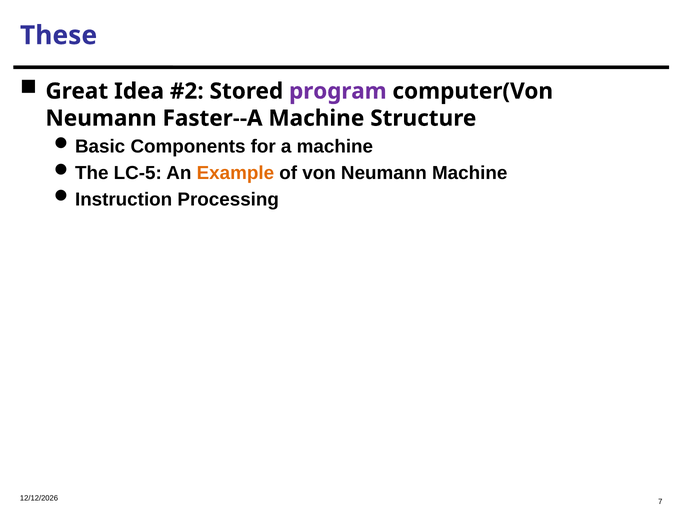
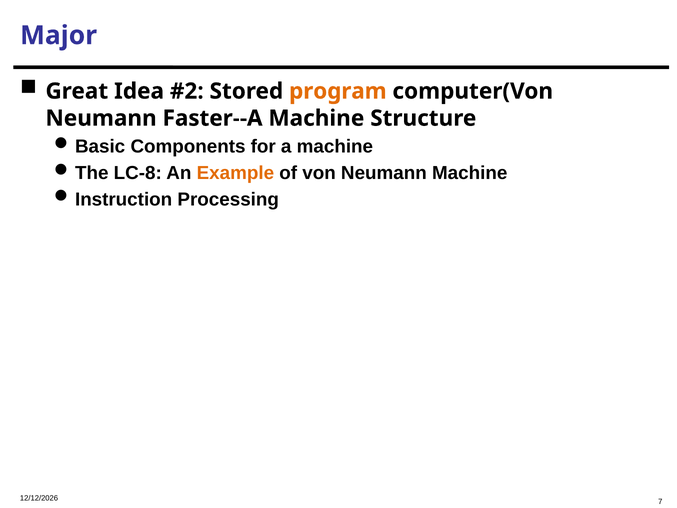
These: These -> Major
program colour: purple -> orange
LC-5: LC-5 -> LC-8
